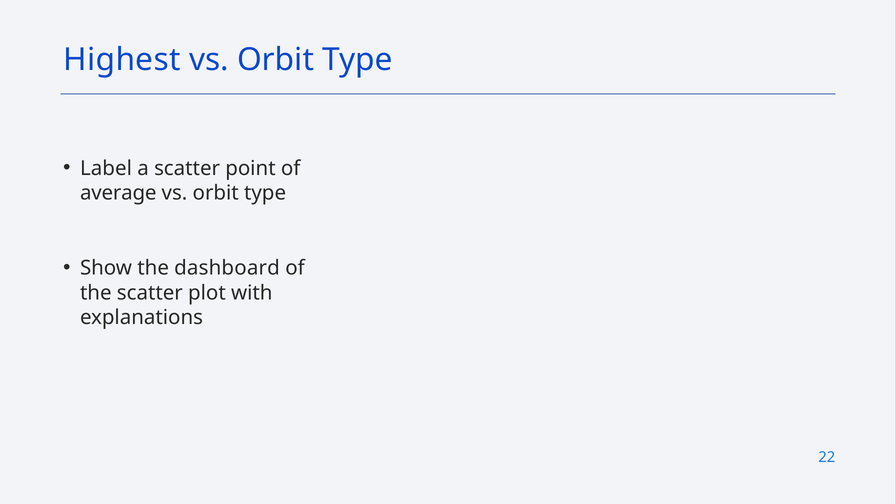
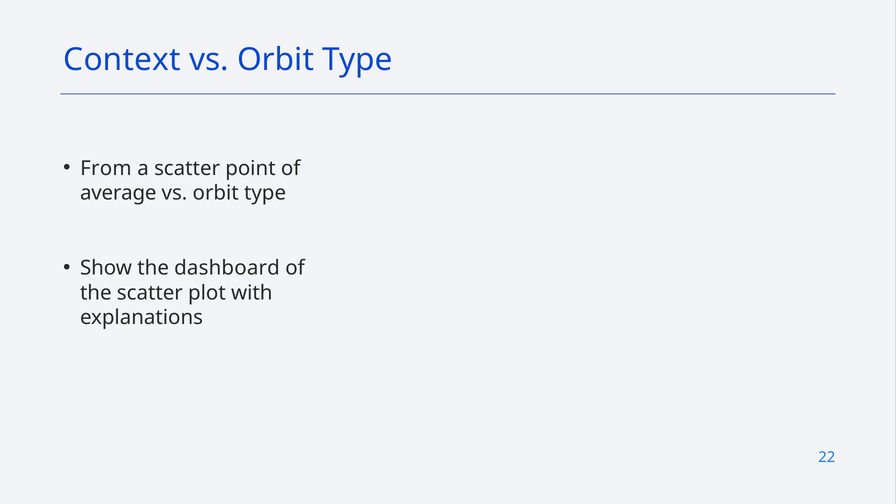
Highest: Highest -> Context
Label: Label -> From
